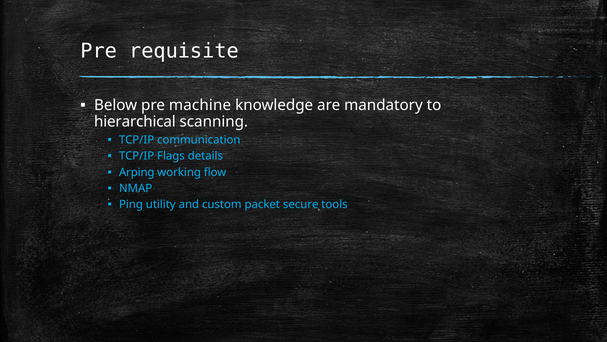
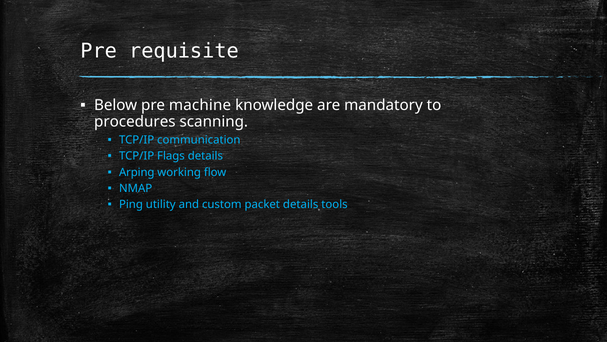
hierarchical: hierarchical -> procedures
packet secure: secure -> details
